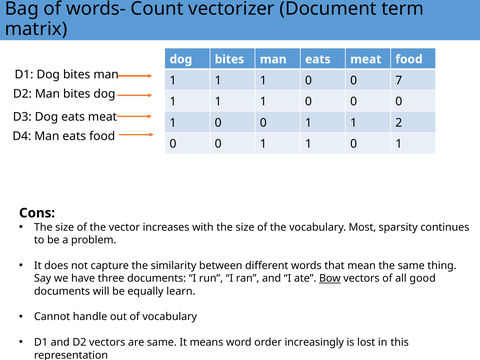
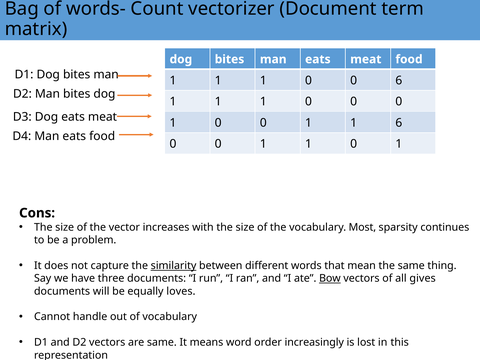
0 7: 7 -> 6
1 2: 2 -> 6
similarity underline: none -> present
good: good -> gives
learn: learn -> loves
